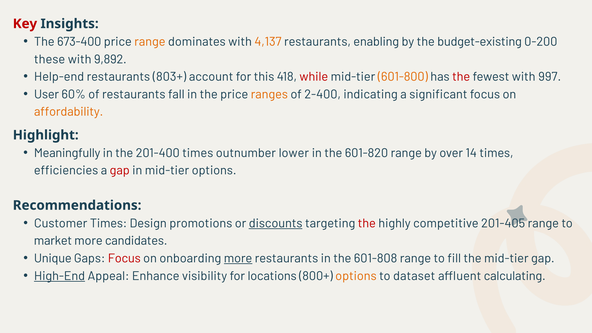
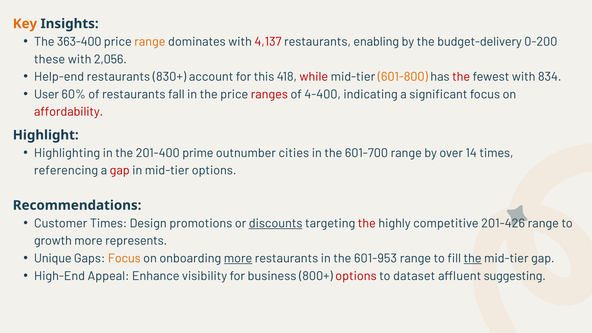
Key colour: red -> orange
673-400: 673-400 -> 363-400
4,137 colour: orange -> red
budget-existing: budget-existing -> budget-delivery
9,892: 9,892 -> 2,056
803+: 803+ -> 830+
997: 997 -> 834
ranges colour: orange -> red
2-400: 2-400 -> 4-400
affordability colour: orange -> red
Meaningfully: Meaningfully -> Highlighting
201-400 times: times -> prime
lower: lower -> cities
601-820: 601-820 -> 601-700
efficiencies: efficiencies -> referencing
201-405: 201-405 -> 201-426
market: market -> growth
candidates: candidates -> represents
Focus at (124, 258) colour: red -> orange
601-808: 601-808 -> 601-953
the at (473, 258) underline: none -> present
High-End underline: present -> none
locations: locations -> business
options at (356, 276) colour: orange -> red
calculating: calculating -> suggesting
